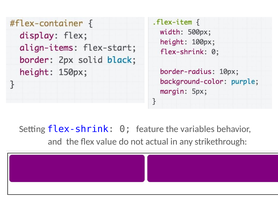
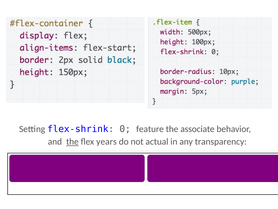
variables: variables -> associate
the at (72, 141) underline: none -> present
value: value -> years
strikethrough: strikethrough -> transparency
